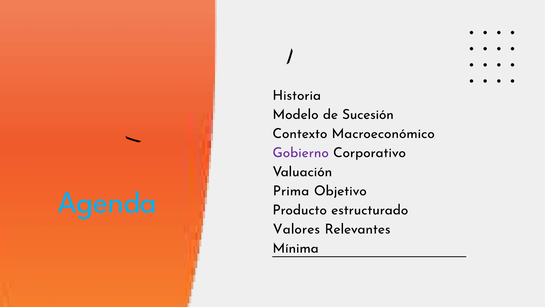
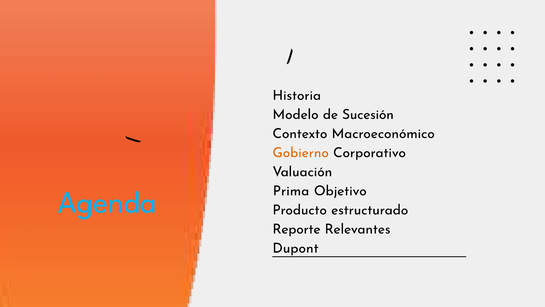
Gobierno colour: purple -> orange
Valores: Valores -> Reporte
Mínima: Mínima -> Dupont
